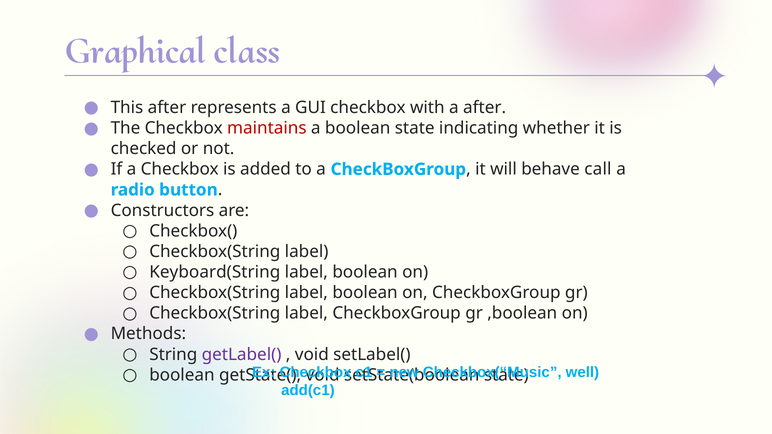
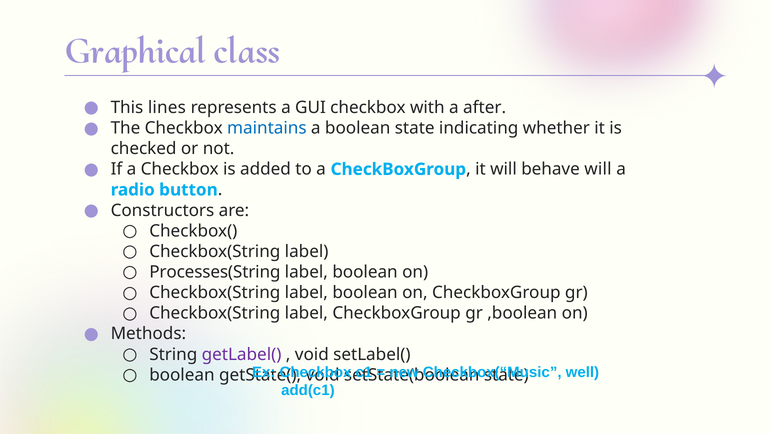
This after: after -> lines
maintains colour: red -> blue
behave call: call -> will
Keyboard(String: Keyboard(String -> Processes(String
